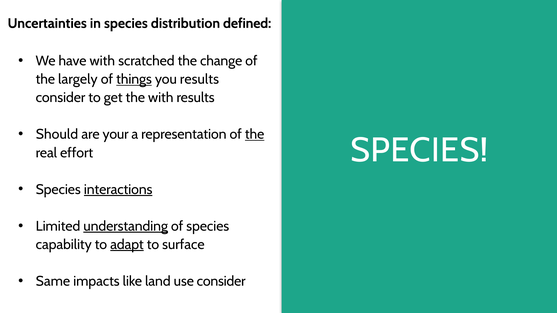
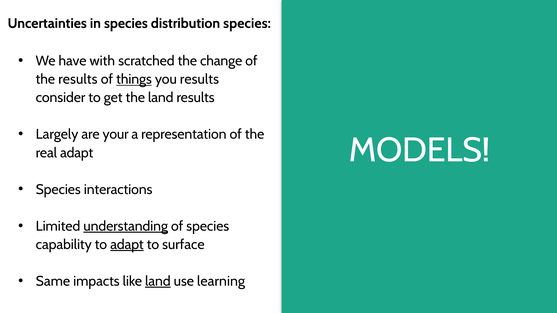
distribution defined: defined -> species
the largely: largely -> results
the with: with -> land
Should: Should -> Largely
the at (255, 135) underline: present -> none
SPECIES at (419, 150): SPECIES -> MODELS
real effort: effort -> adapt
interactions underline: present -> none
land at (158, 282) underline: none -> present
use consider: consider -> learning
